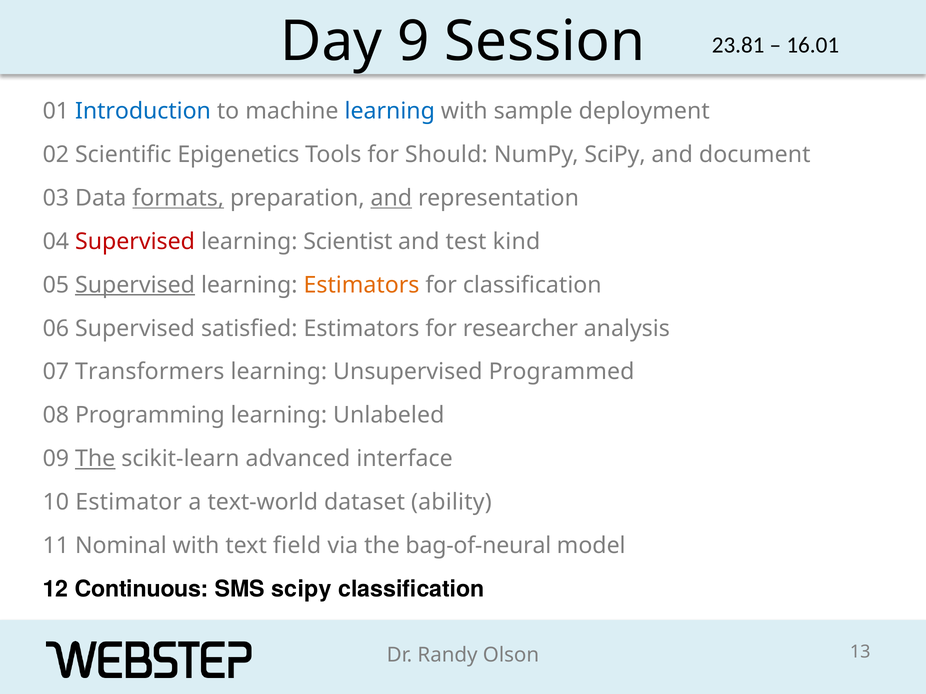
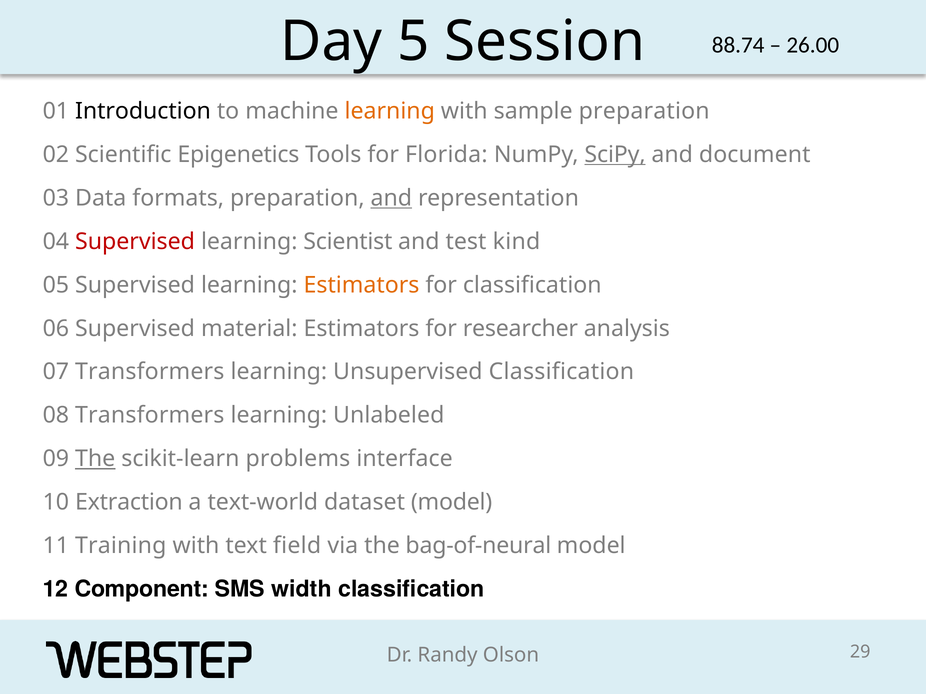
9: 9 -> 5
23.81: 23.81 -> 88.74
16.01: 16.01 -> 26.00
Introduction colour: blue -> black
learning at (390, 111) colour: blue -> orange
sample deployment: deployment -> preparation
Should: Should -> Florida
SciPy at (615, 155) underline: none -> present
formats underline: present -> none
Supervised at (135, 285) underline: present -> none
satisfied: satisfied -> material
Unsupervised Programmed: Programmed -> Classification
08 Programming: Programming -> Transformers
advanced: advanced -> problems
Estimator: Estimator -> Extraction
dataset ability: ability -> model
Nominal: Nominal -> Training
Continuous: Continuous -> Component
SMS scipy: scipy -> width
13: 13 -> 29
